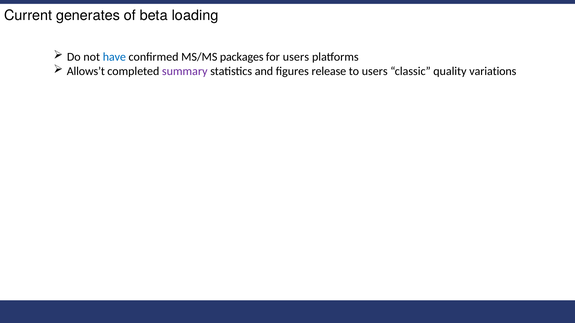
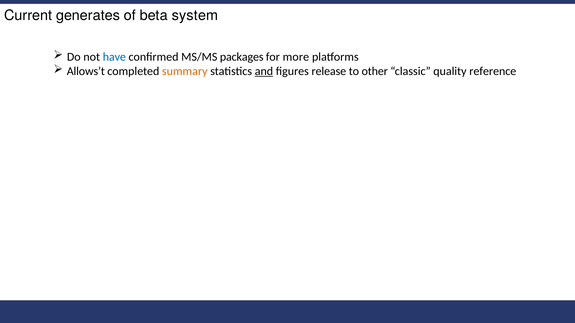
loading: loading -> system
for users: users -> more
summary colour: purple -> orange
and underline: none -> present
to users: users -> other
variations: variations -> reference
